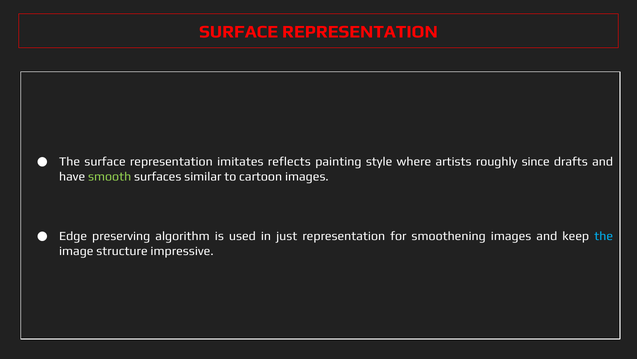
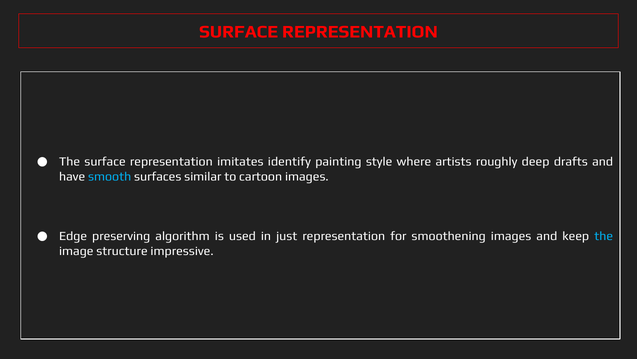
reflects: reflects -> identify
since: since -> deep
smooth colour: light green -> light blue
